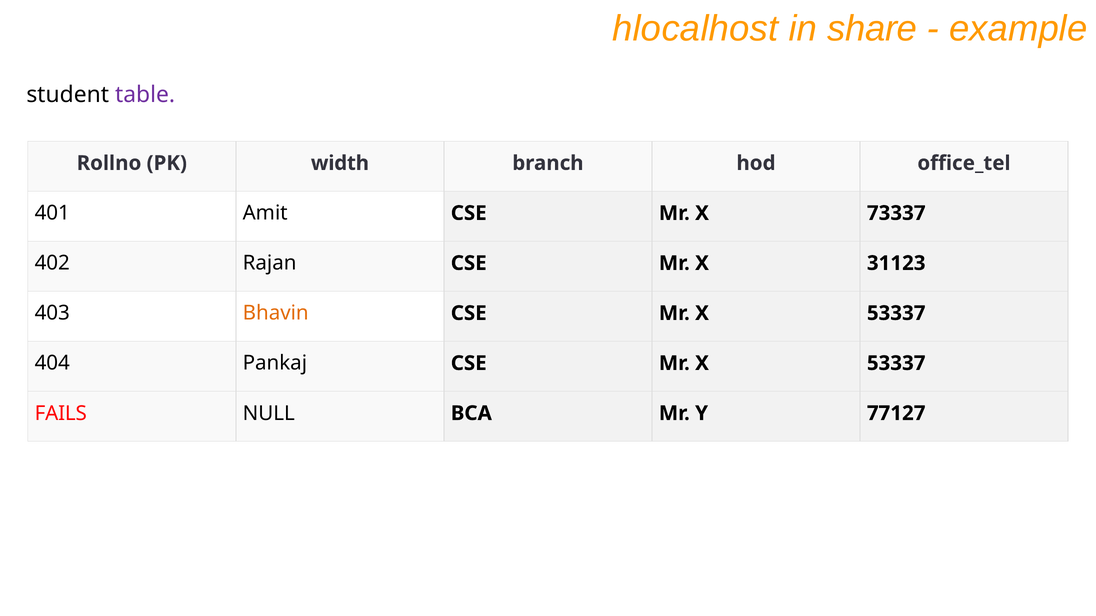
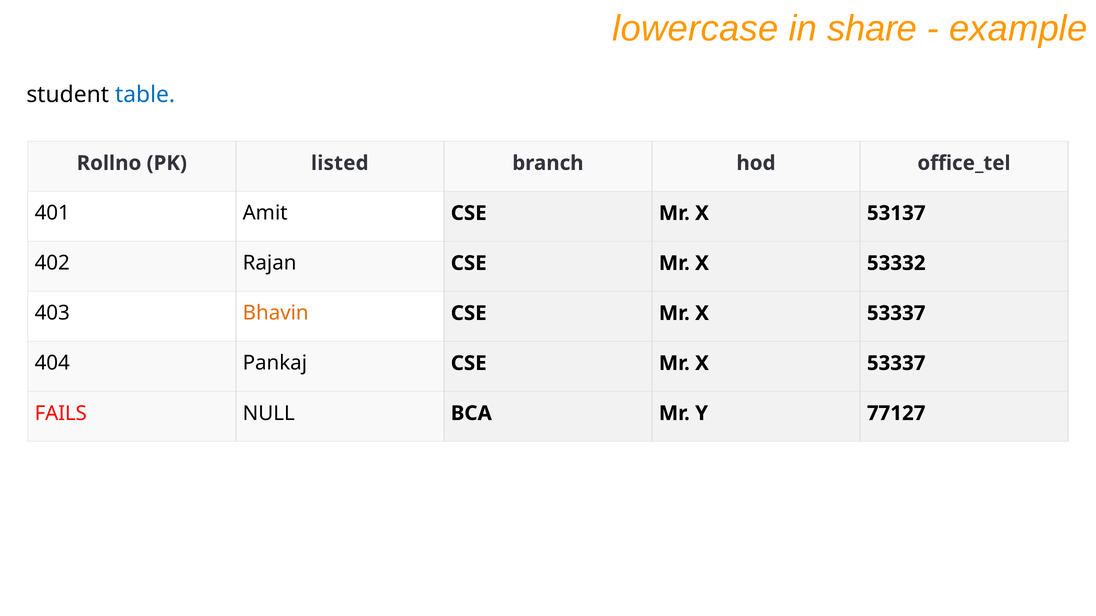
hlocalhost: hlocalhost -> lowercase
table colour: purple -> blue
width: width -> listed
73337: 73337 -> 53137
31123: 31123 -> 53332
